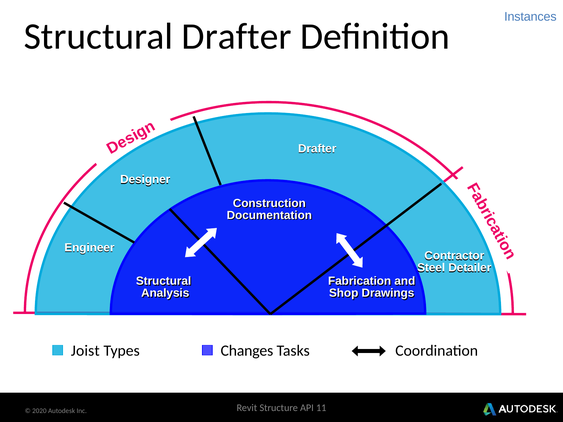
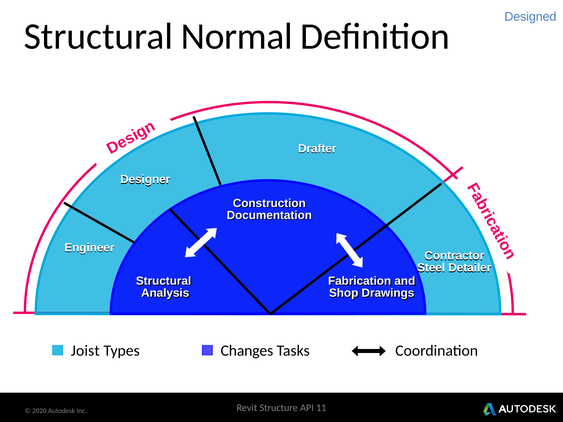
Instances: Instances -> Designed
Structural Drafter: Drafter -> Normal
